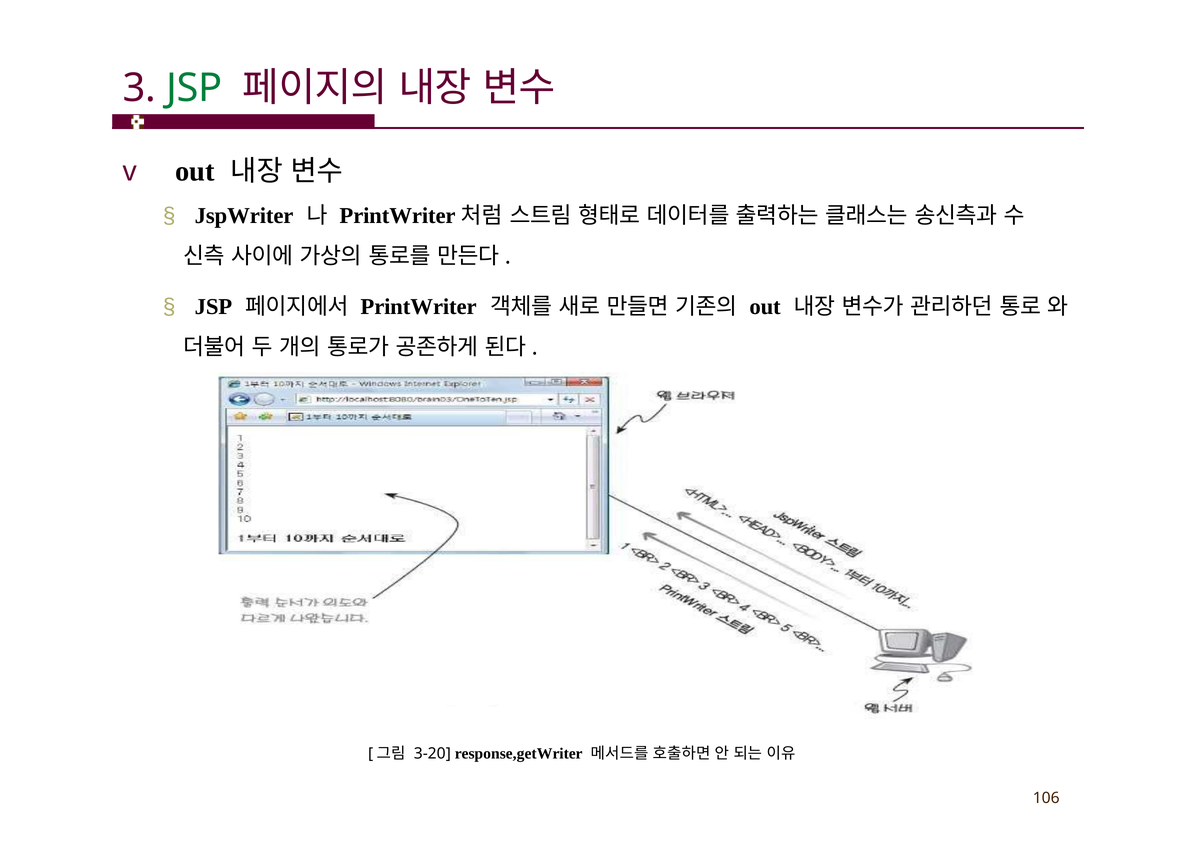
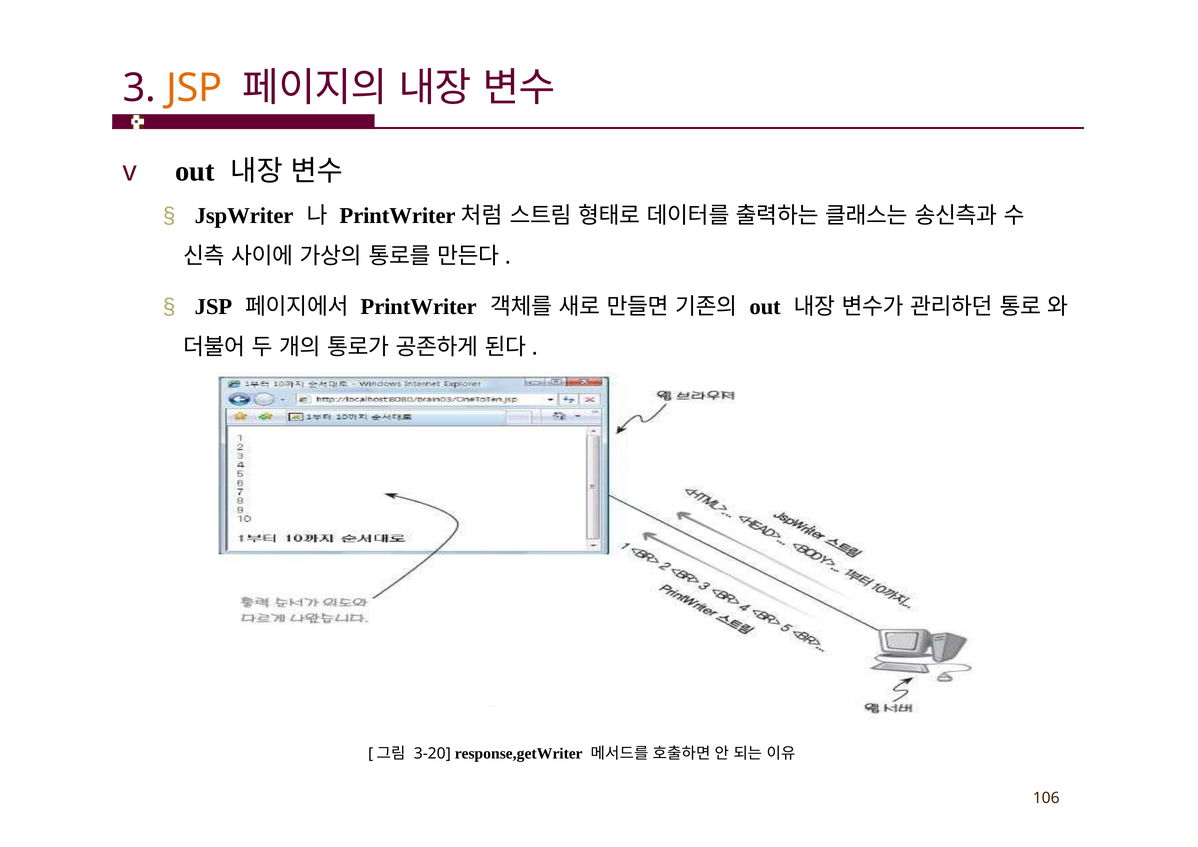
JSP at (194, 88) colour: green -> orange
